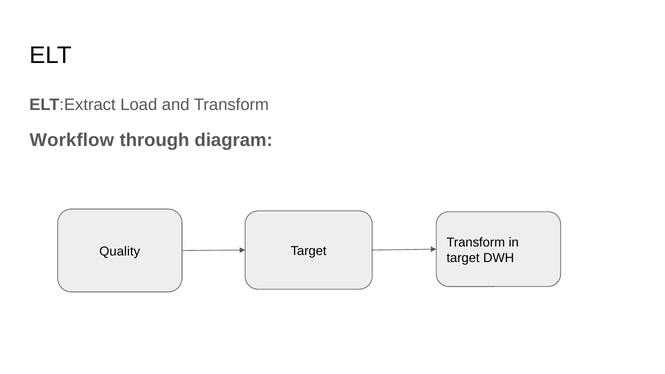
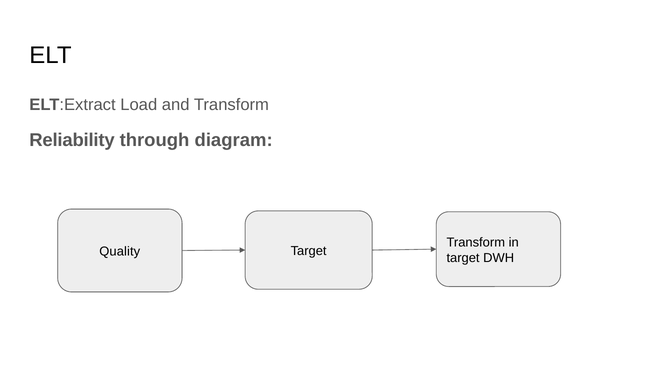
Workflow: Workflow -> Reliability
